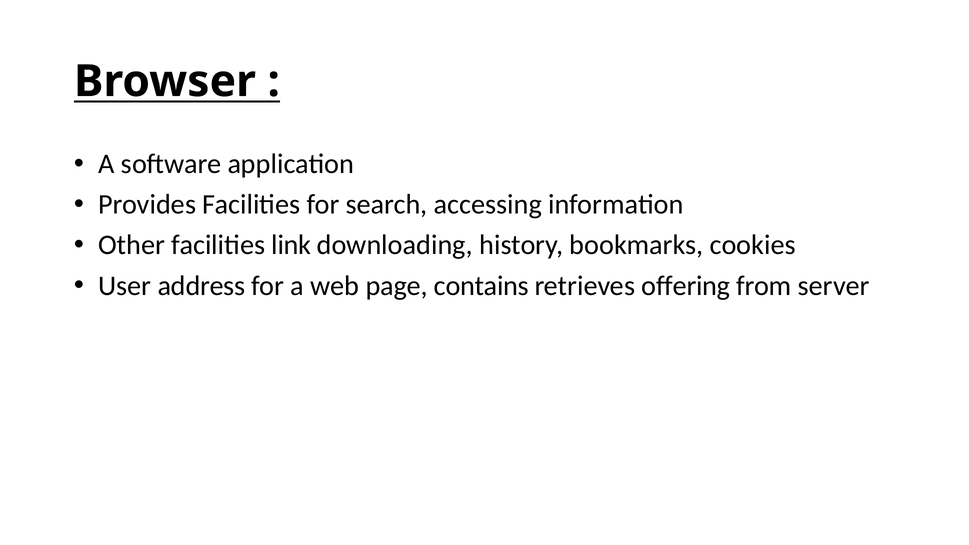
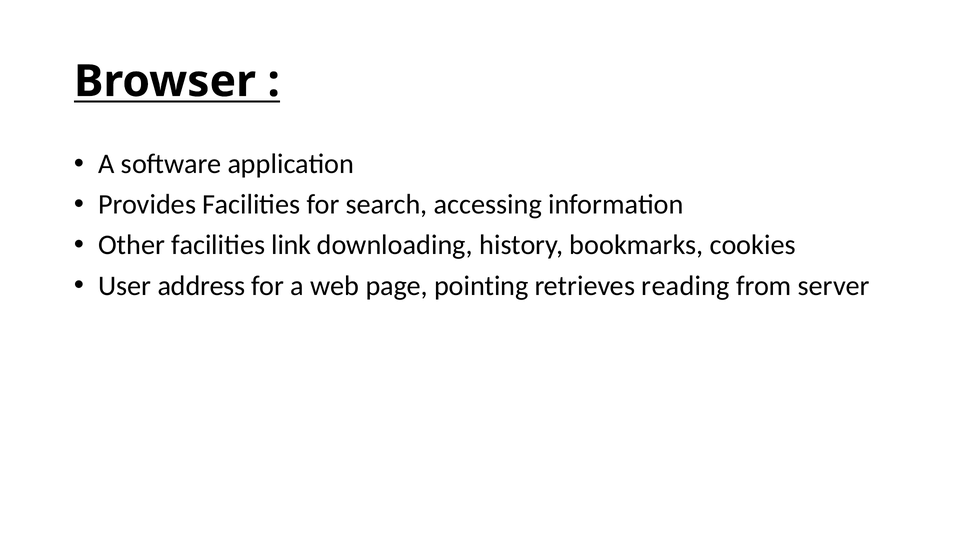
contains: contains -> pointing
offering: offering -> reading
